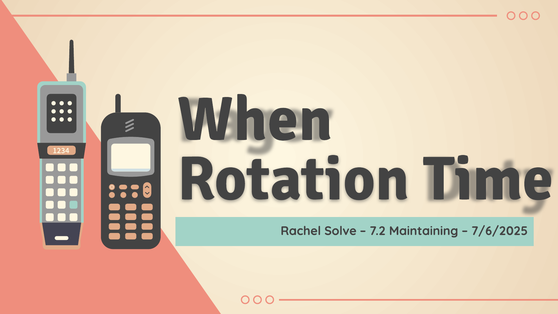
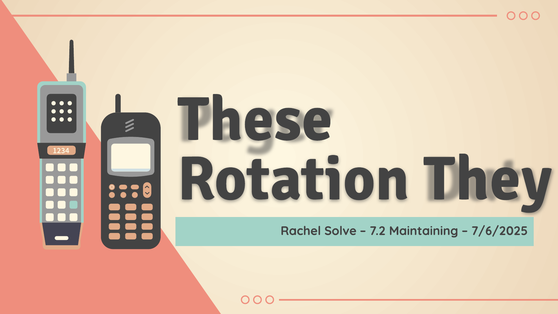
When: When -> These
Time: Time -> They
